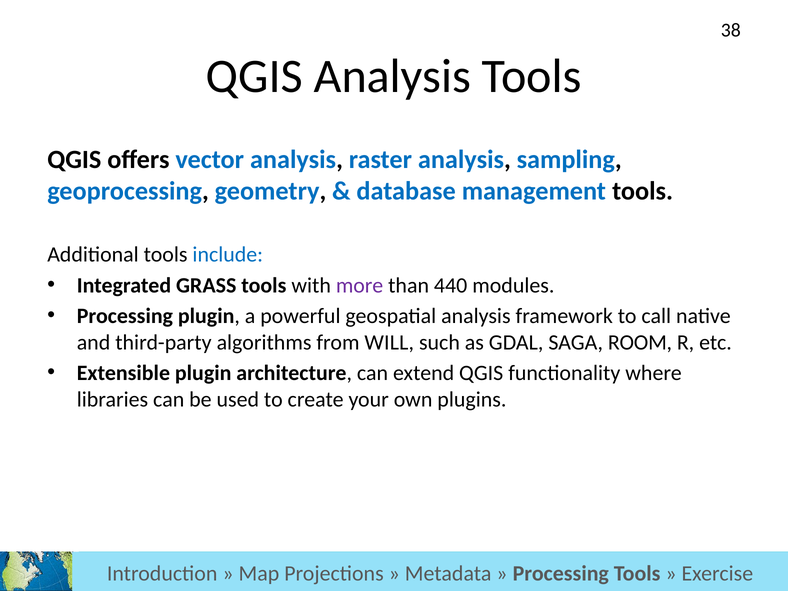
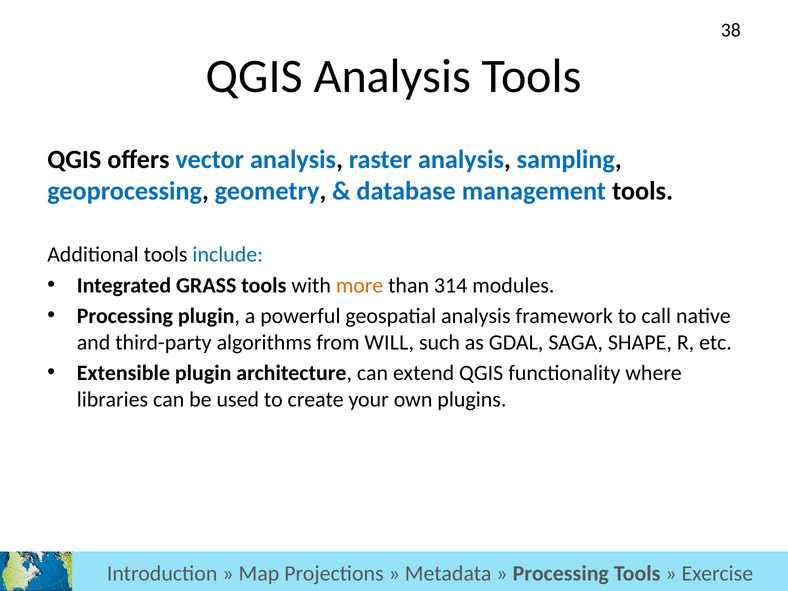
more colour: purple -> orange
440: 440 -> 314
ROOM: ROOM -> SHAPE
